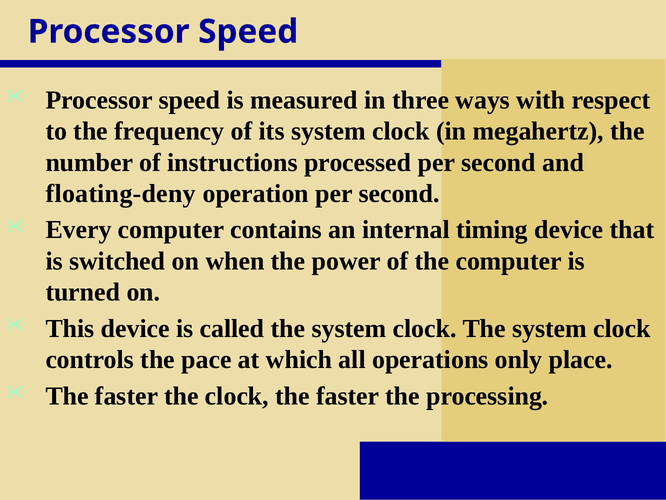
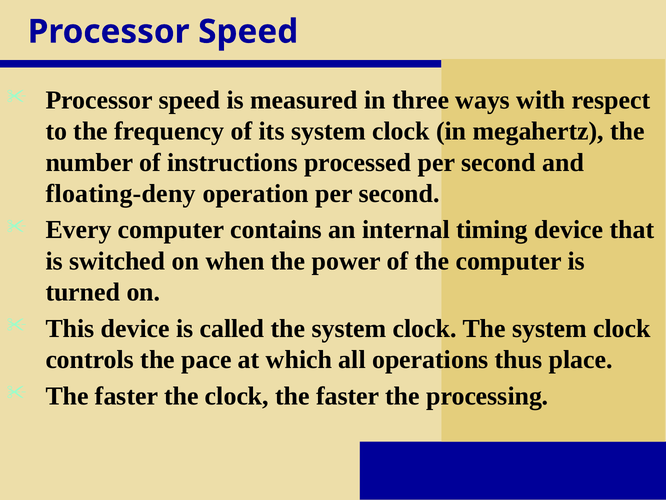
only: only -> thus
